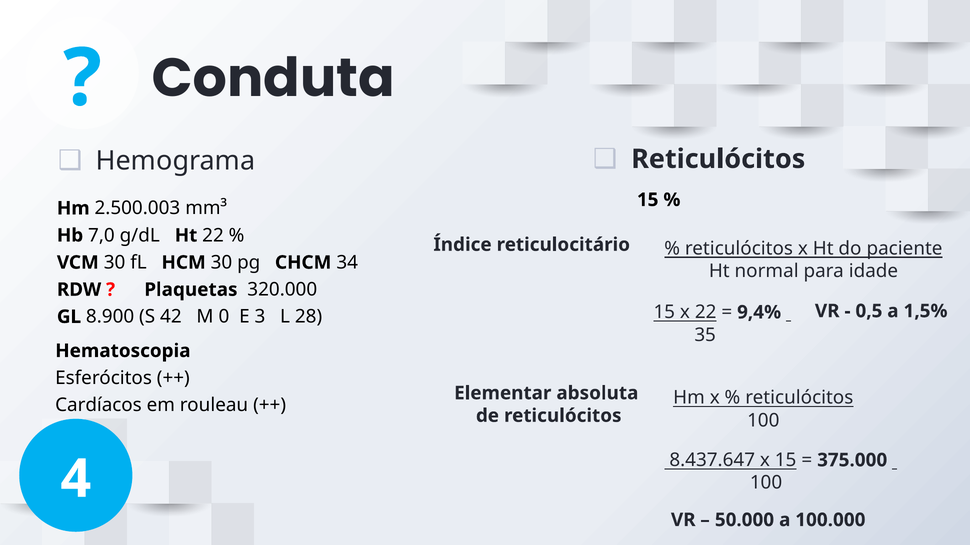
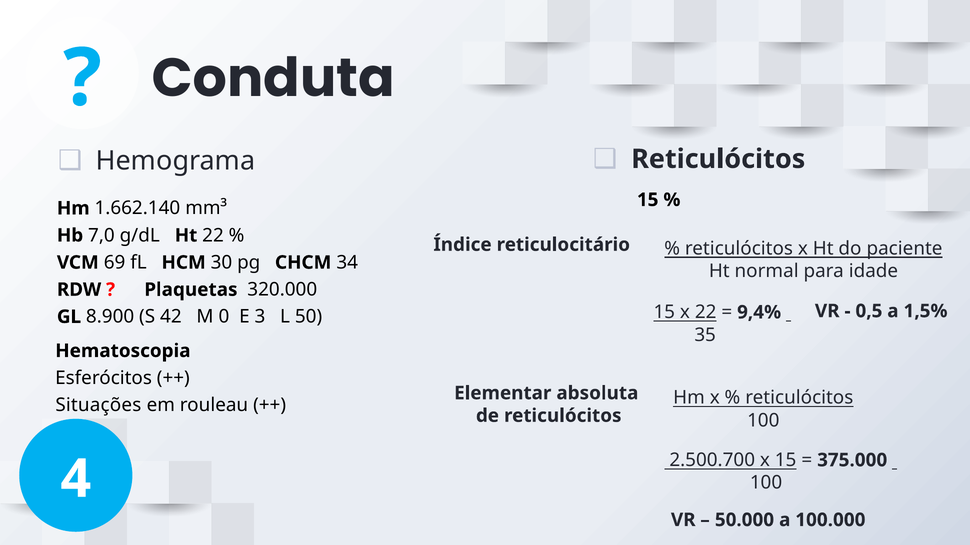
2.500.003: 2.500.003 -> 1.662.140
VCM 30: 30 -> 69
28: 28 -> 50
Cardíacos: Cardíacos -> Situações
8.437.647: 8.437.647 -> 2.500.700
